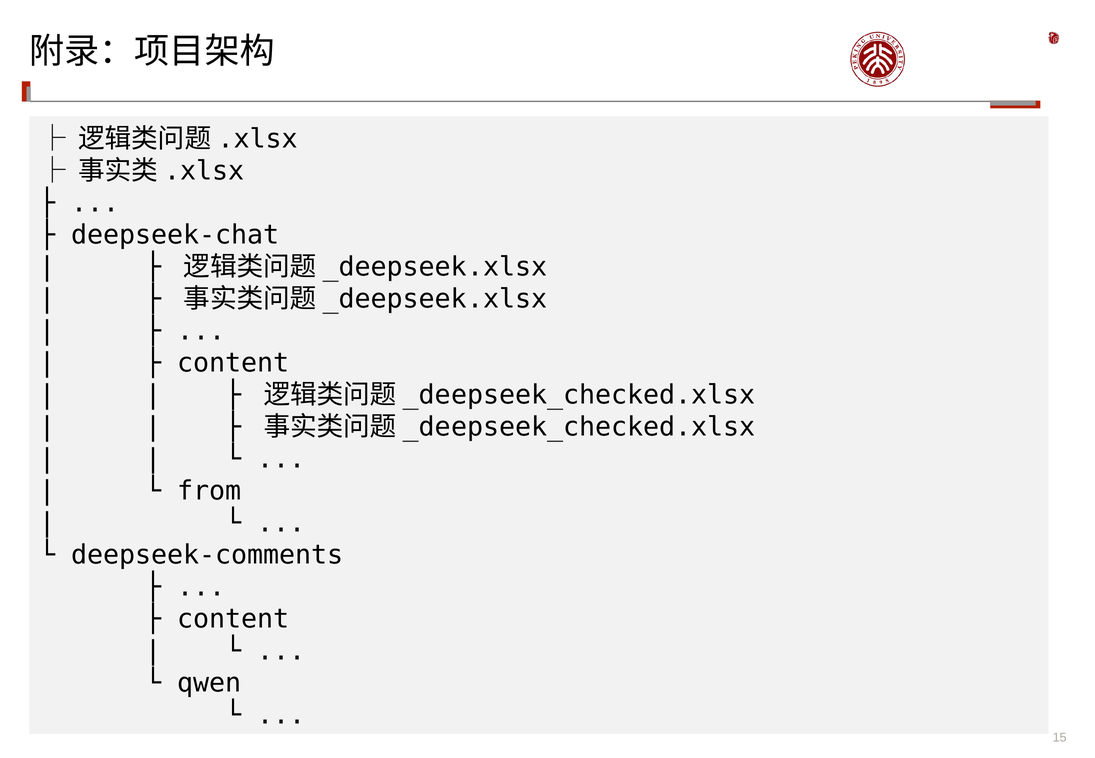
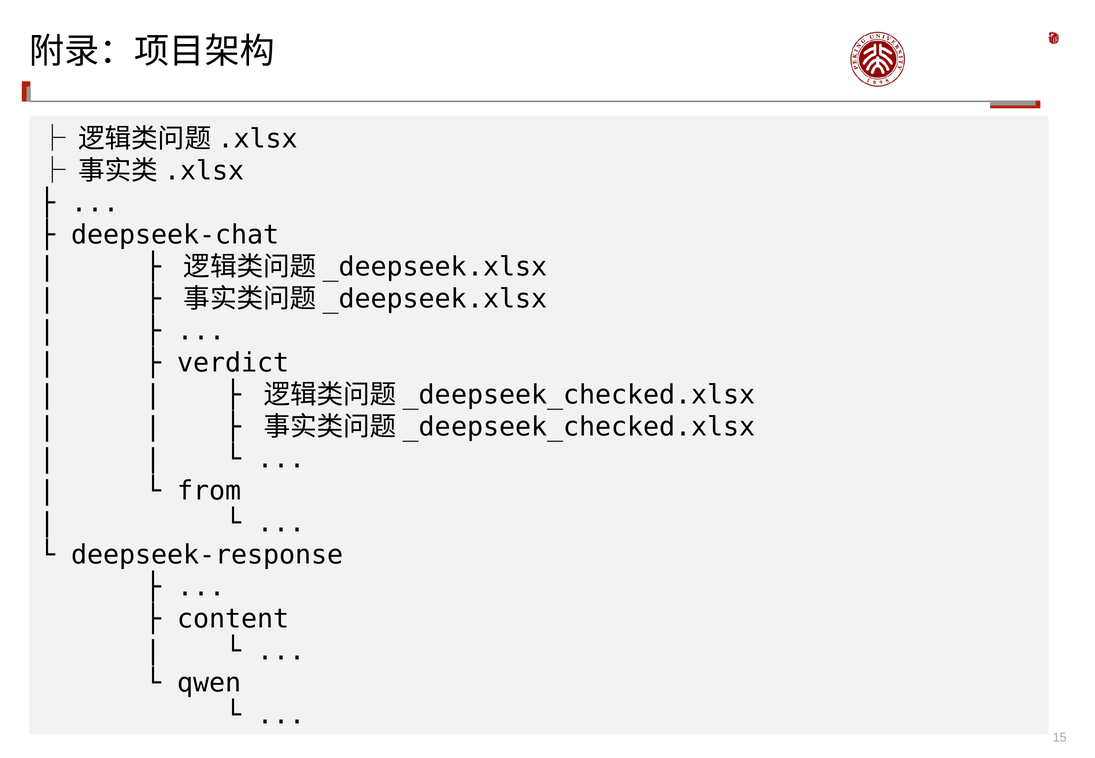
content at (233, 363): content -> verdict
deepseek-comments: deepseek-comments -> deepseek-response
